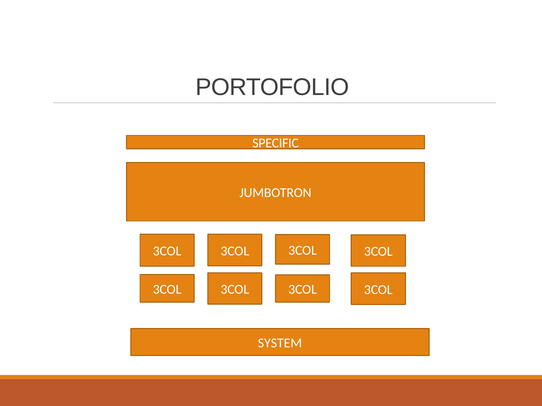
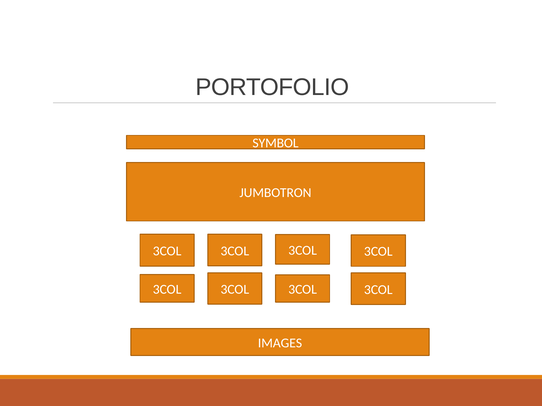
SPECIFIC: SPECIFIC -> SYMBOL
SYSTEM: SYSTEM -> IMAGES
